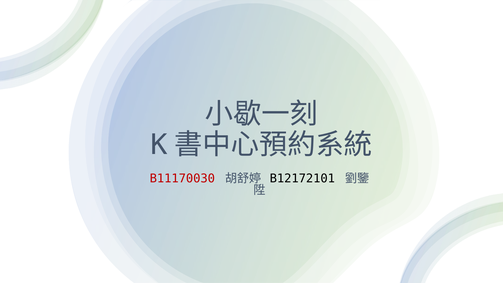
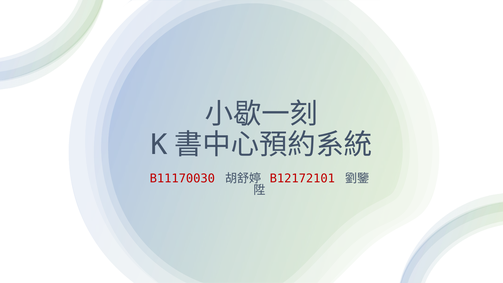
B12172101 colour: black -> red
